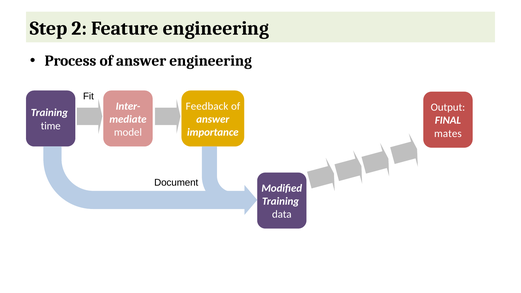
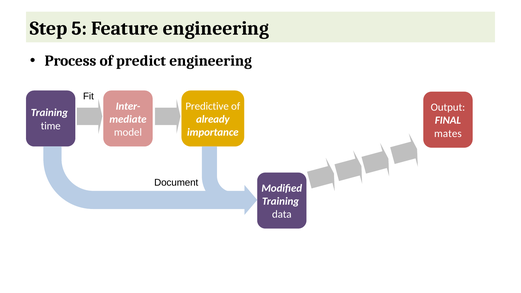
2: 2 -> 5
Process of answer: answer -> predict
Feedback: Feedback -> Predictive
answer at (213, 119): answer -> already
